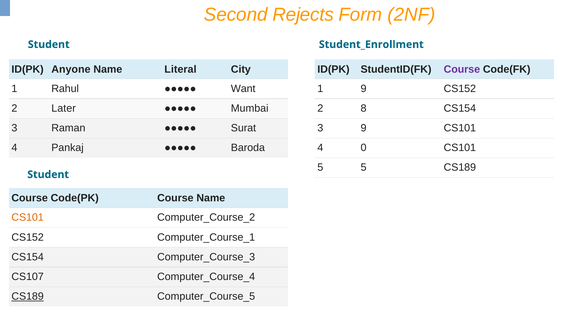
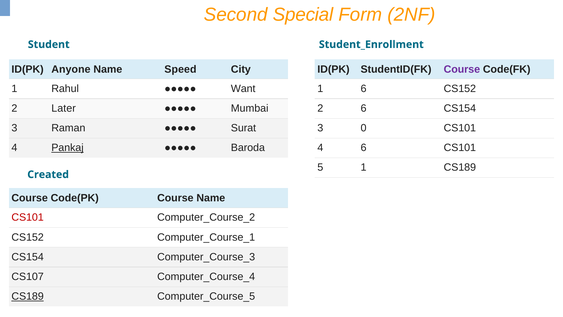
Rejects: Rejects -> Special
Literal: Literal -> Speed
1 9: 9 -> 6
2 8: 8 -> 6
3 9: 9 -> 0
Pankaj underline: none -> present
4 0: 0 -> 6
5 5: 5 -> 1
Student at (48, 174): Student -> Created
CS101 at (28, 217) colour: orange -> red
